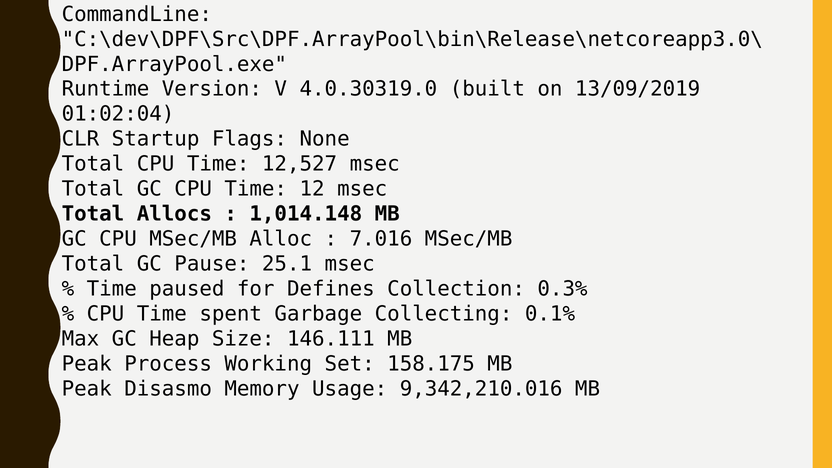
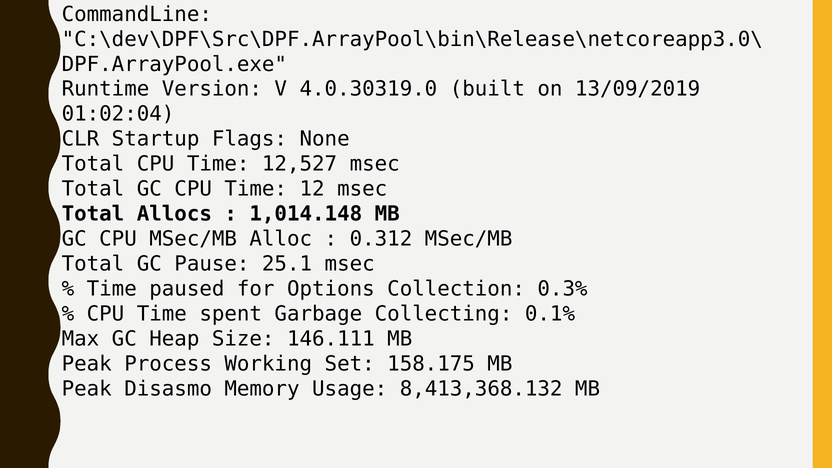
7.016: 7.016 -> 0.312
Defines: Defines -> Options
9,342,210.016: 9,342,210.016 -> 8,413,368.132
